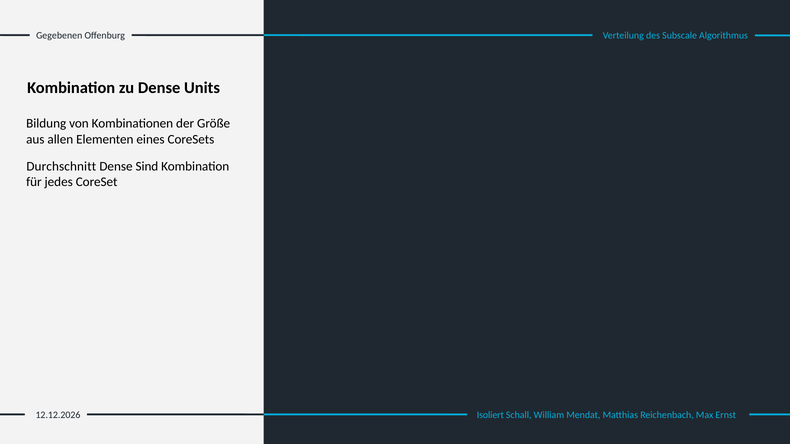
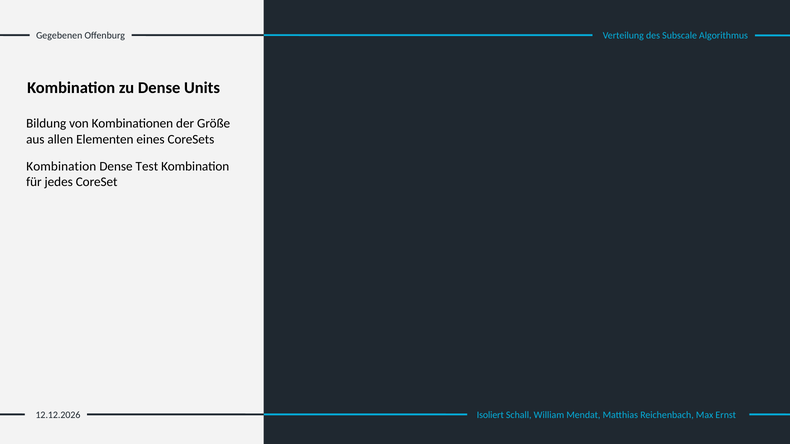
Durchschnitt at (61, 166): Durchschnitt -> Kombination
Sind: Sind -> Test
